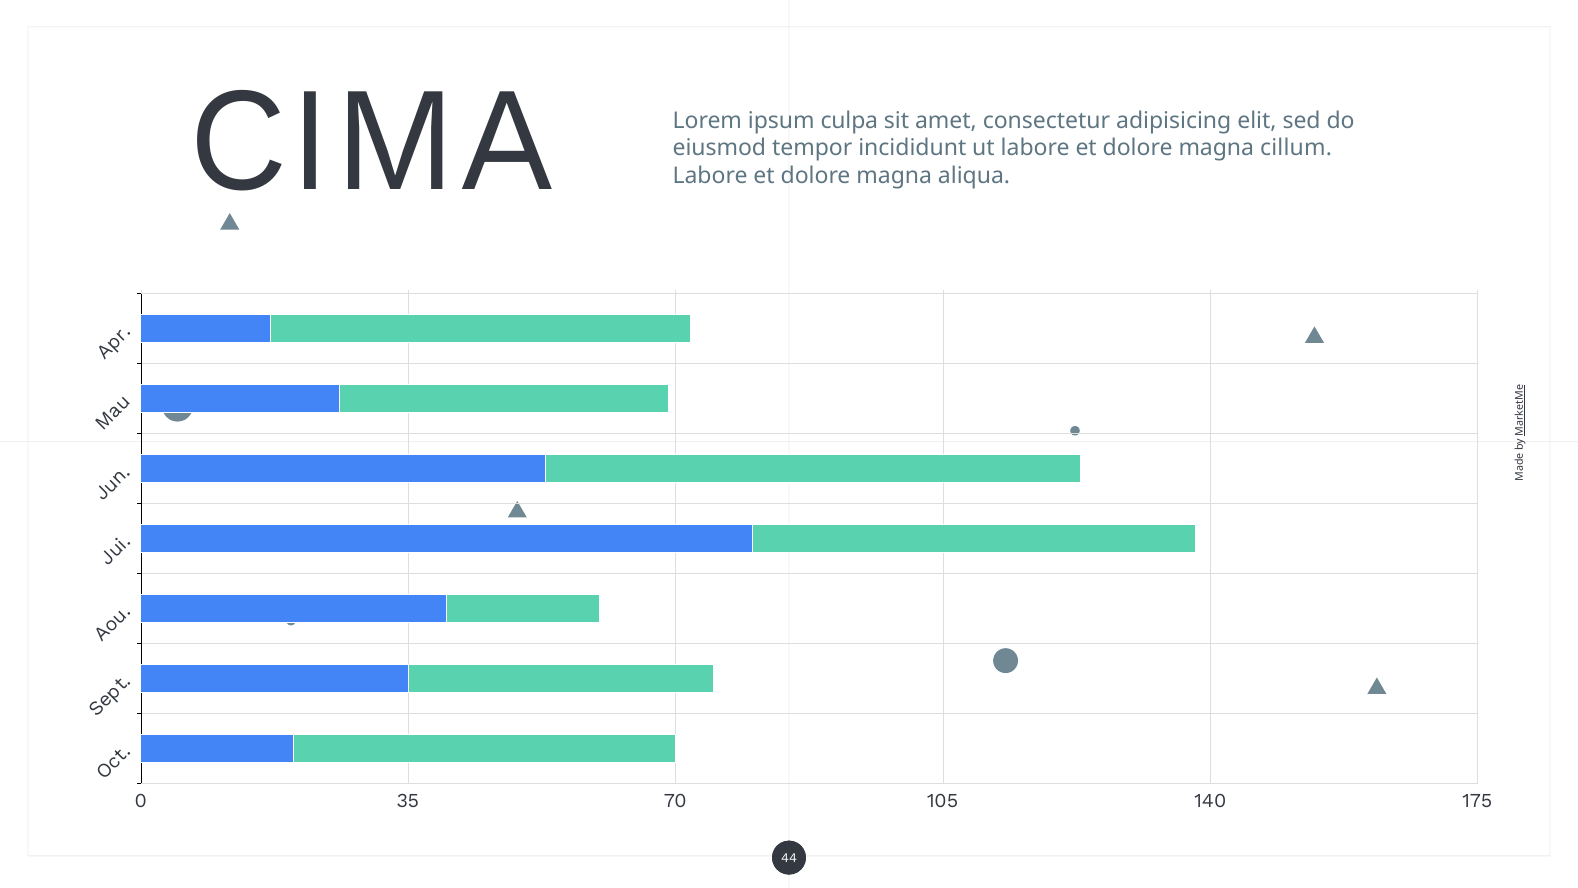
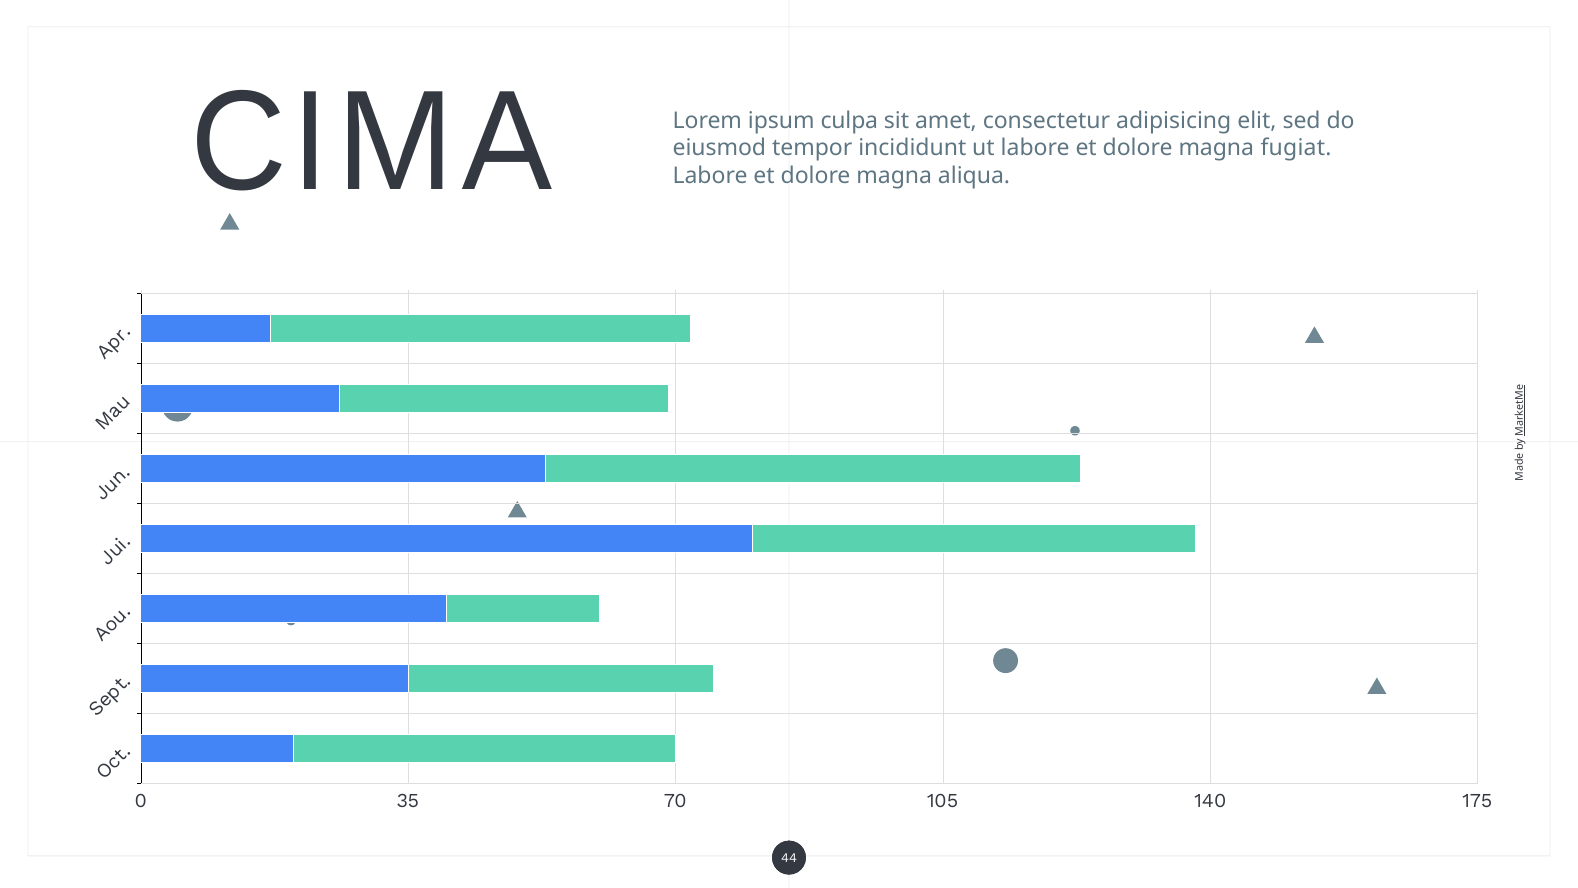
cillum: cillum -> fugiat
